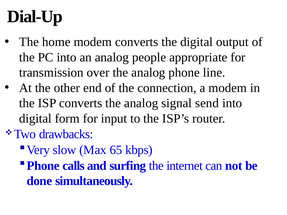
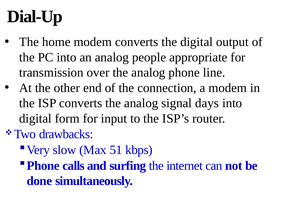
send: send -> days
65: 65 -> 51
